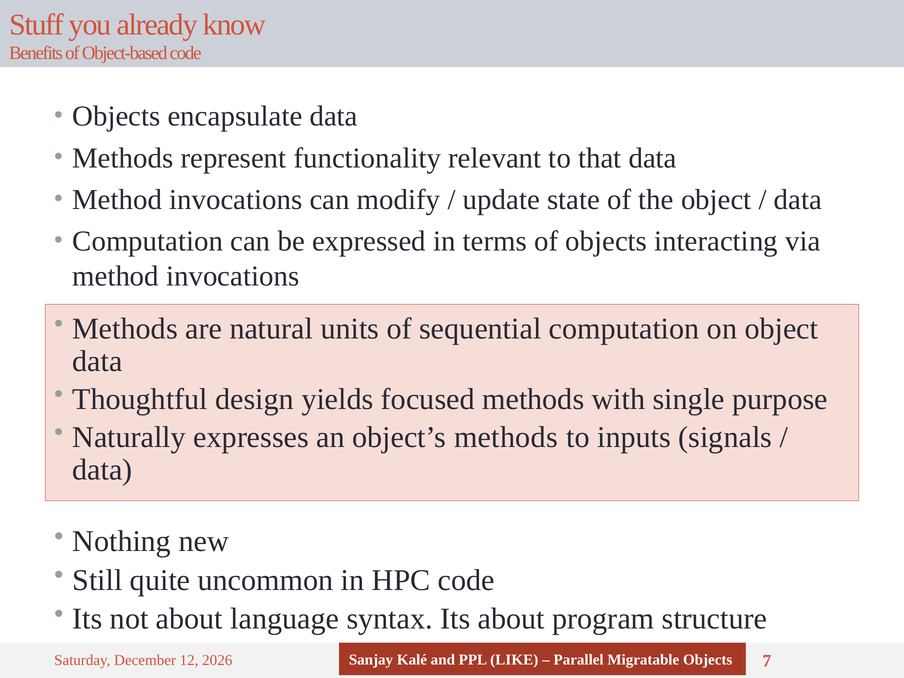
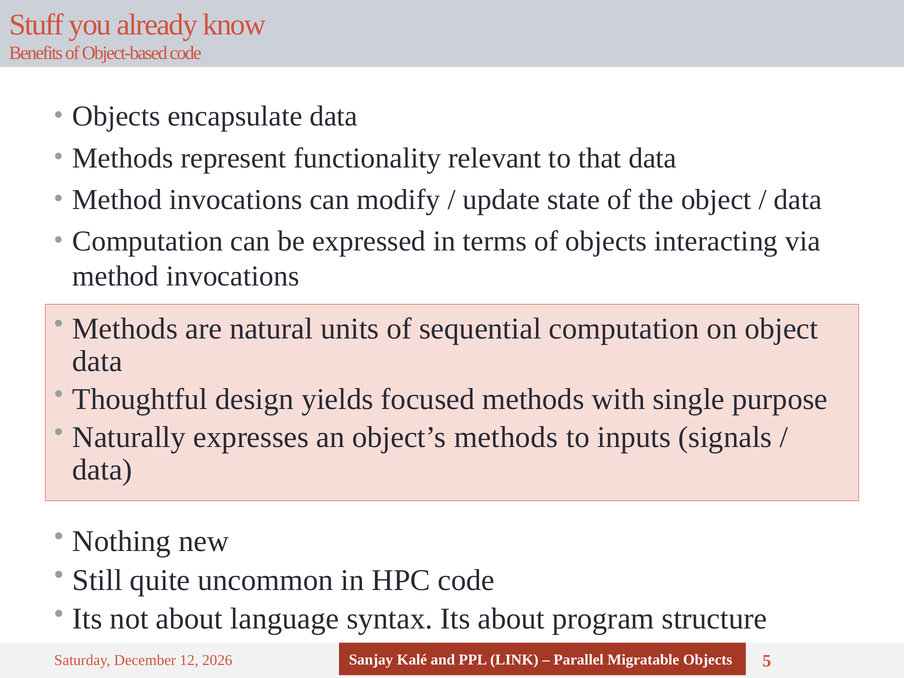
LIKE: LIKE -> LINK
7: 7 -> 5
